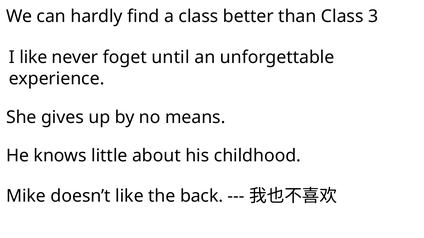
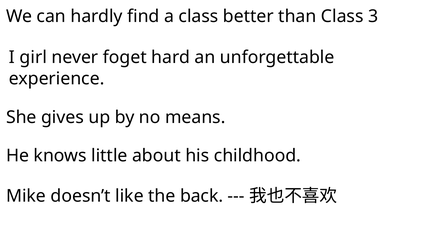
I like: like -> girl
until: until -> hard
